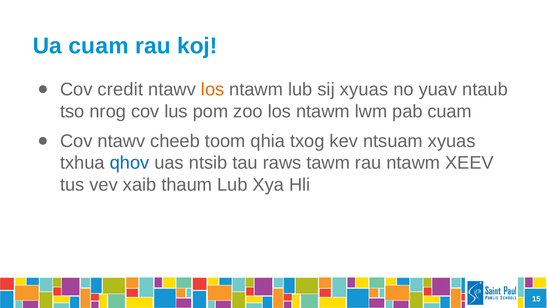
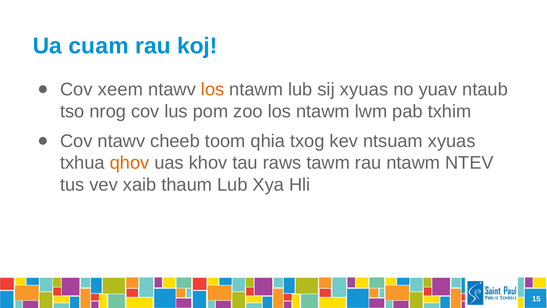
credit: credit -> xeem
pab cuam: cuam -> txhim
qhov colour: blue -> orange
ntsib: ntsib -> khov
XEEV: XEEV -> NTEV
